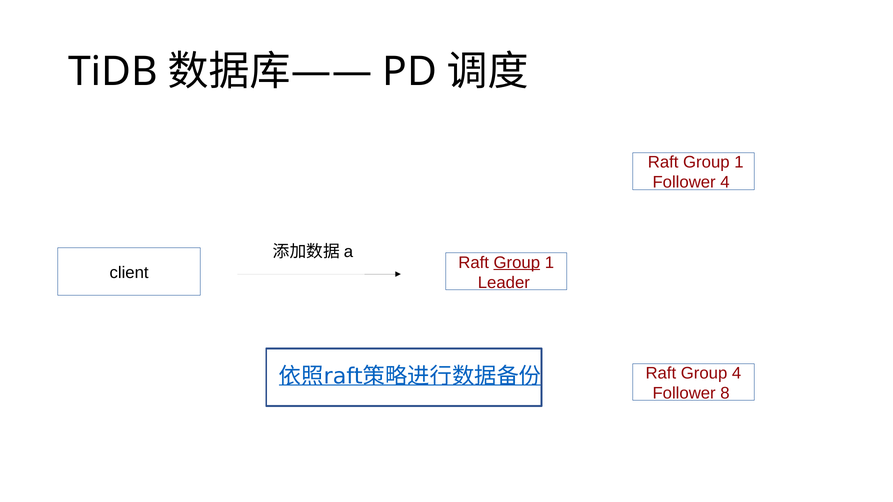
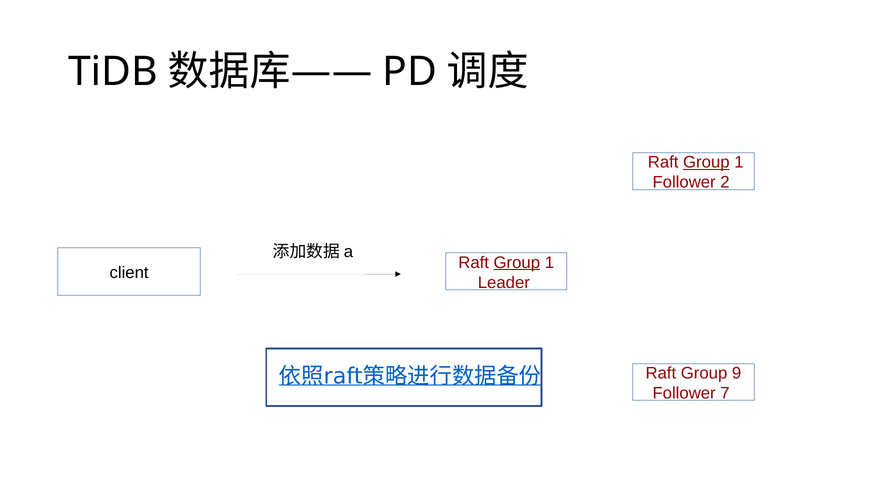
Group at (706, 162) underline: none -> present
Follower 4: 4 -> 2
Group 4: 4 -> 9
8: 8 -> 7
